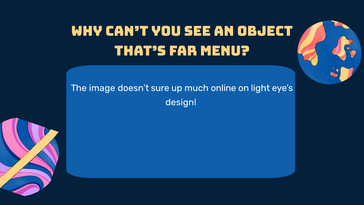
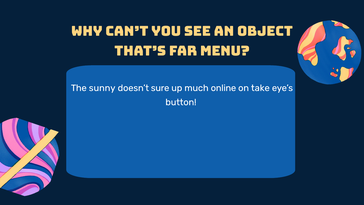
image: image -> sunny
light: light -> take
design: design -> button
